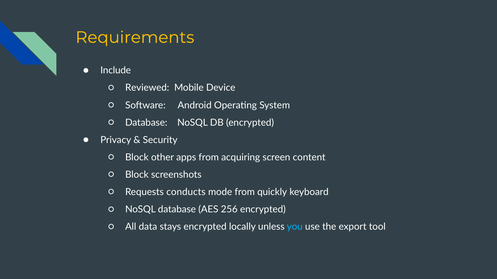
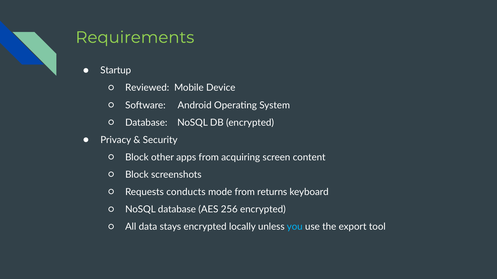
Requirements colour: yellow -> light green
Include: Include -> Startup
quickly: quickly -> returns
